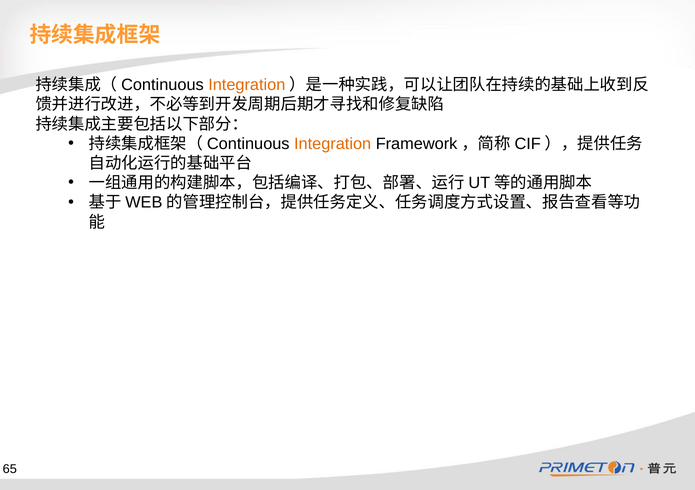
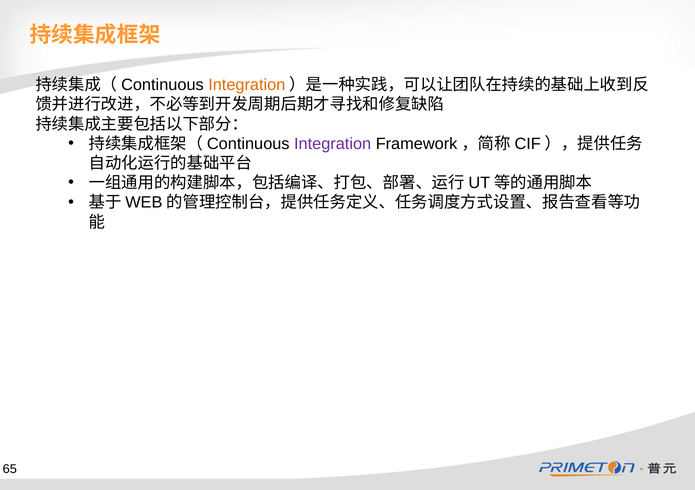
Integration at (333, 144) colour: orange -> purple
